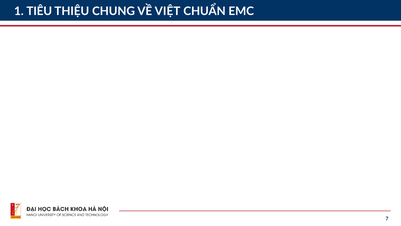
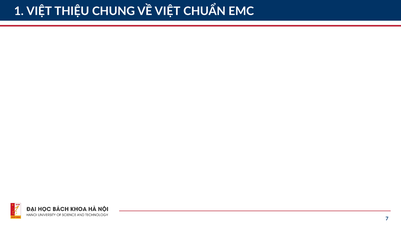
1 TIÊU: TIÊU -> VIỆT
